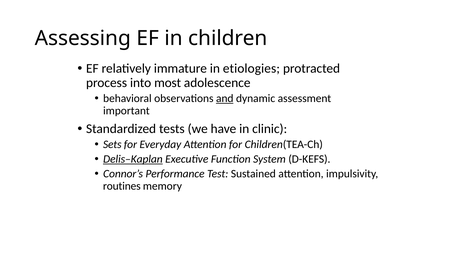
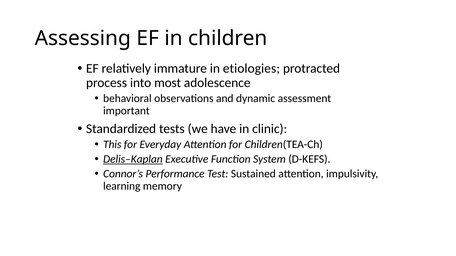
and underline: present -> none
Sets: Sets -> This
routines: routines -> learning
